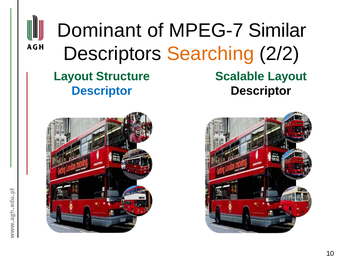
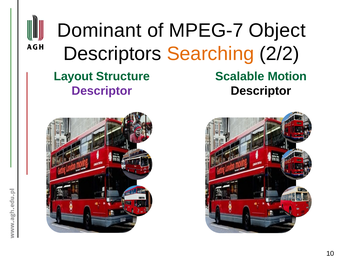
Similar: Similar -> Object
Scalable Layout: Layout -> Motion
Descriptor at (102, 91) colour: blue -> purple
